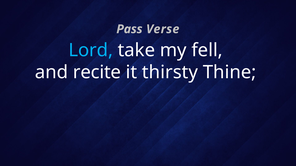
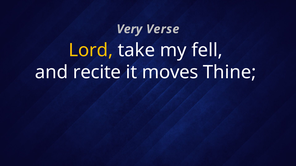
Pass: Pass -> Very
Lord colour: light blue -> yellow
thirsty: thirsty -> moves
